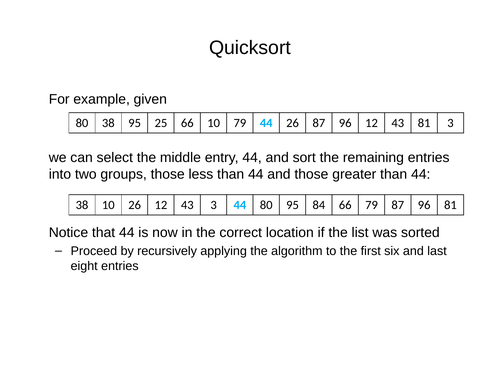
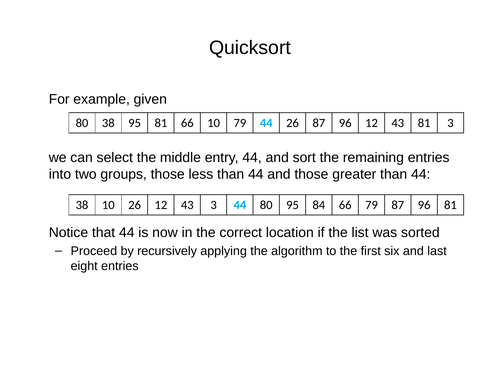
95 25: 25 -> 81
